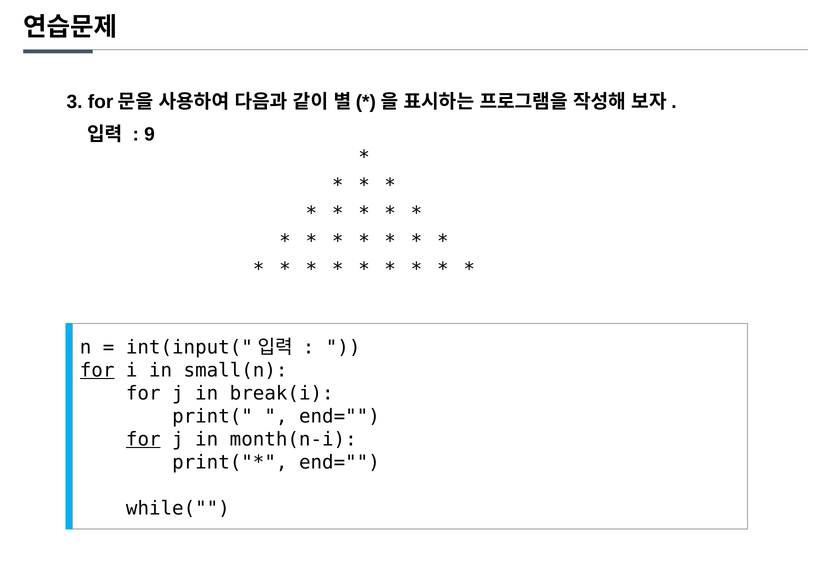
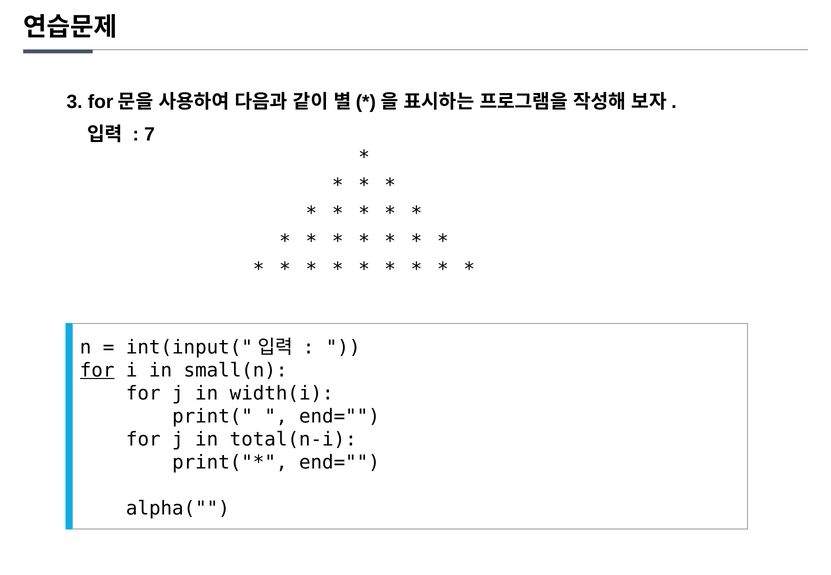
9: 9 -> 7
break(i: break(i -> width(i
for at (143, 439) underline: present -> none
month(n-i: month(n-i -> total(n-i
while(: while( -> alpha(
